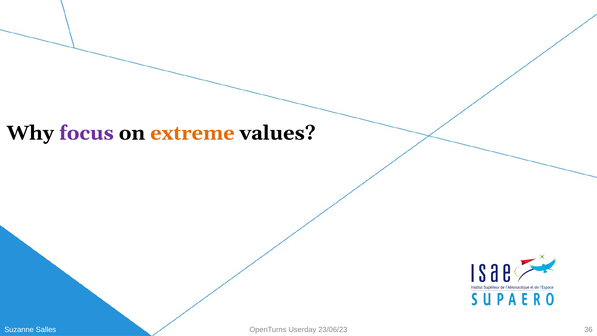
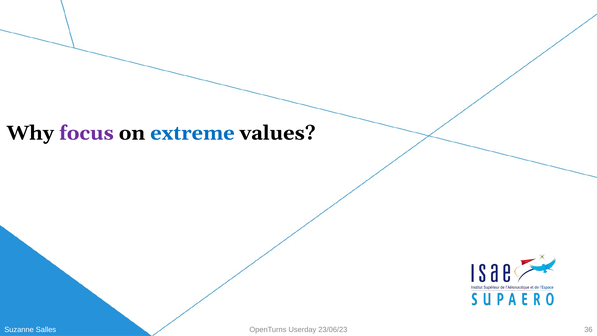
extreme colour: orange -> blue
